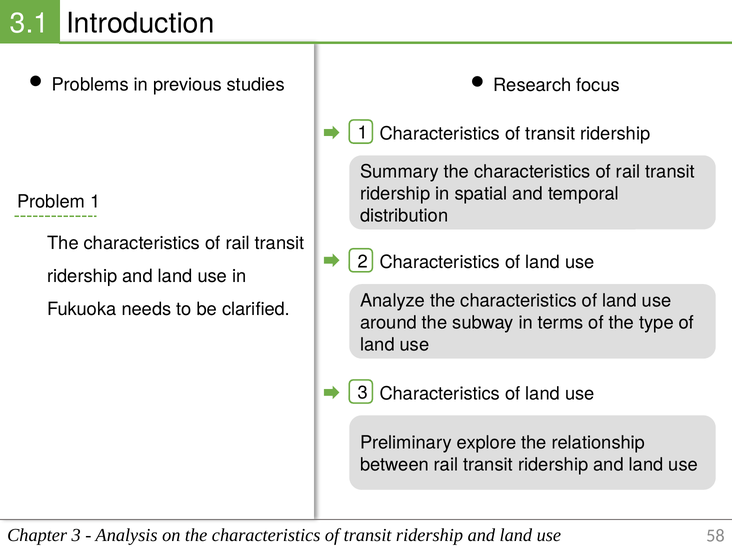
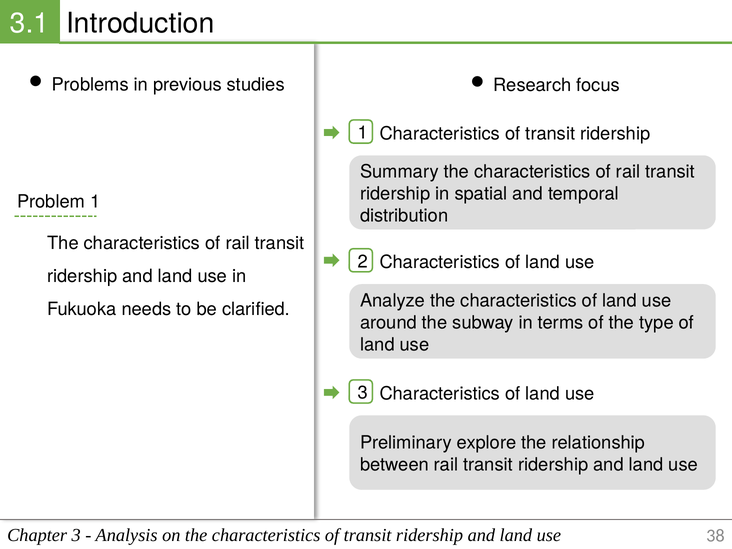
58: 58 -> 38
